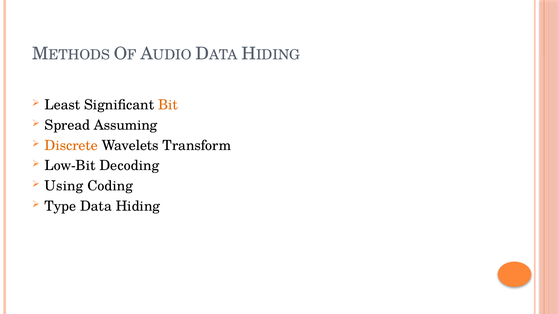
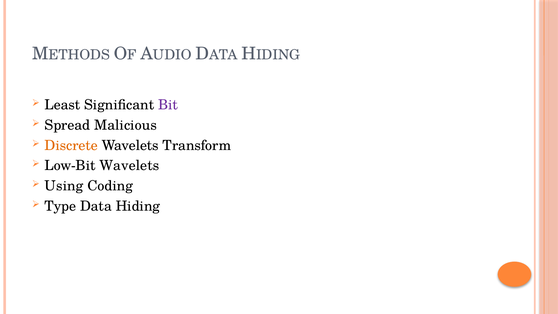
Bit colour: orange -> purple
Assuming: Assuming -> Malicious
Low-Bit Decoding: Decoding -> Wavelets
